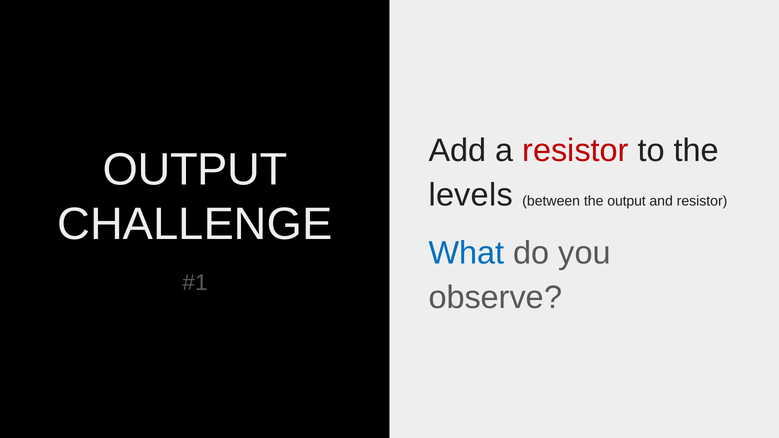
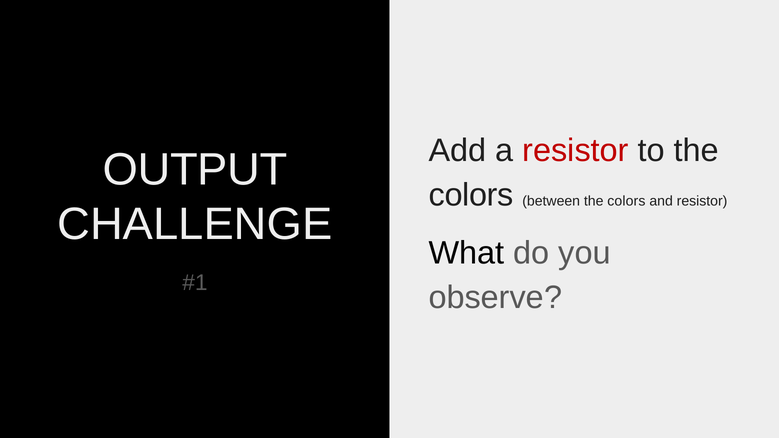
levels at (471, 195): levels -> colors
between the output: output -> colors
What colour: blue -> black
